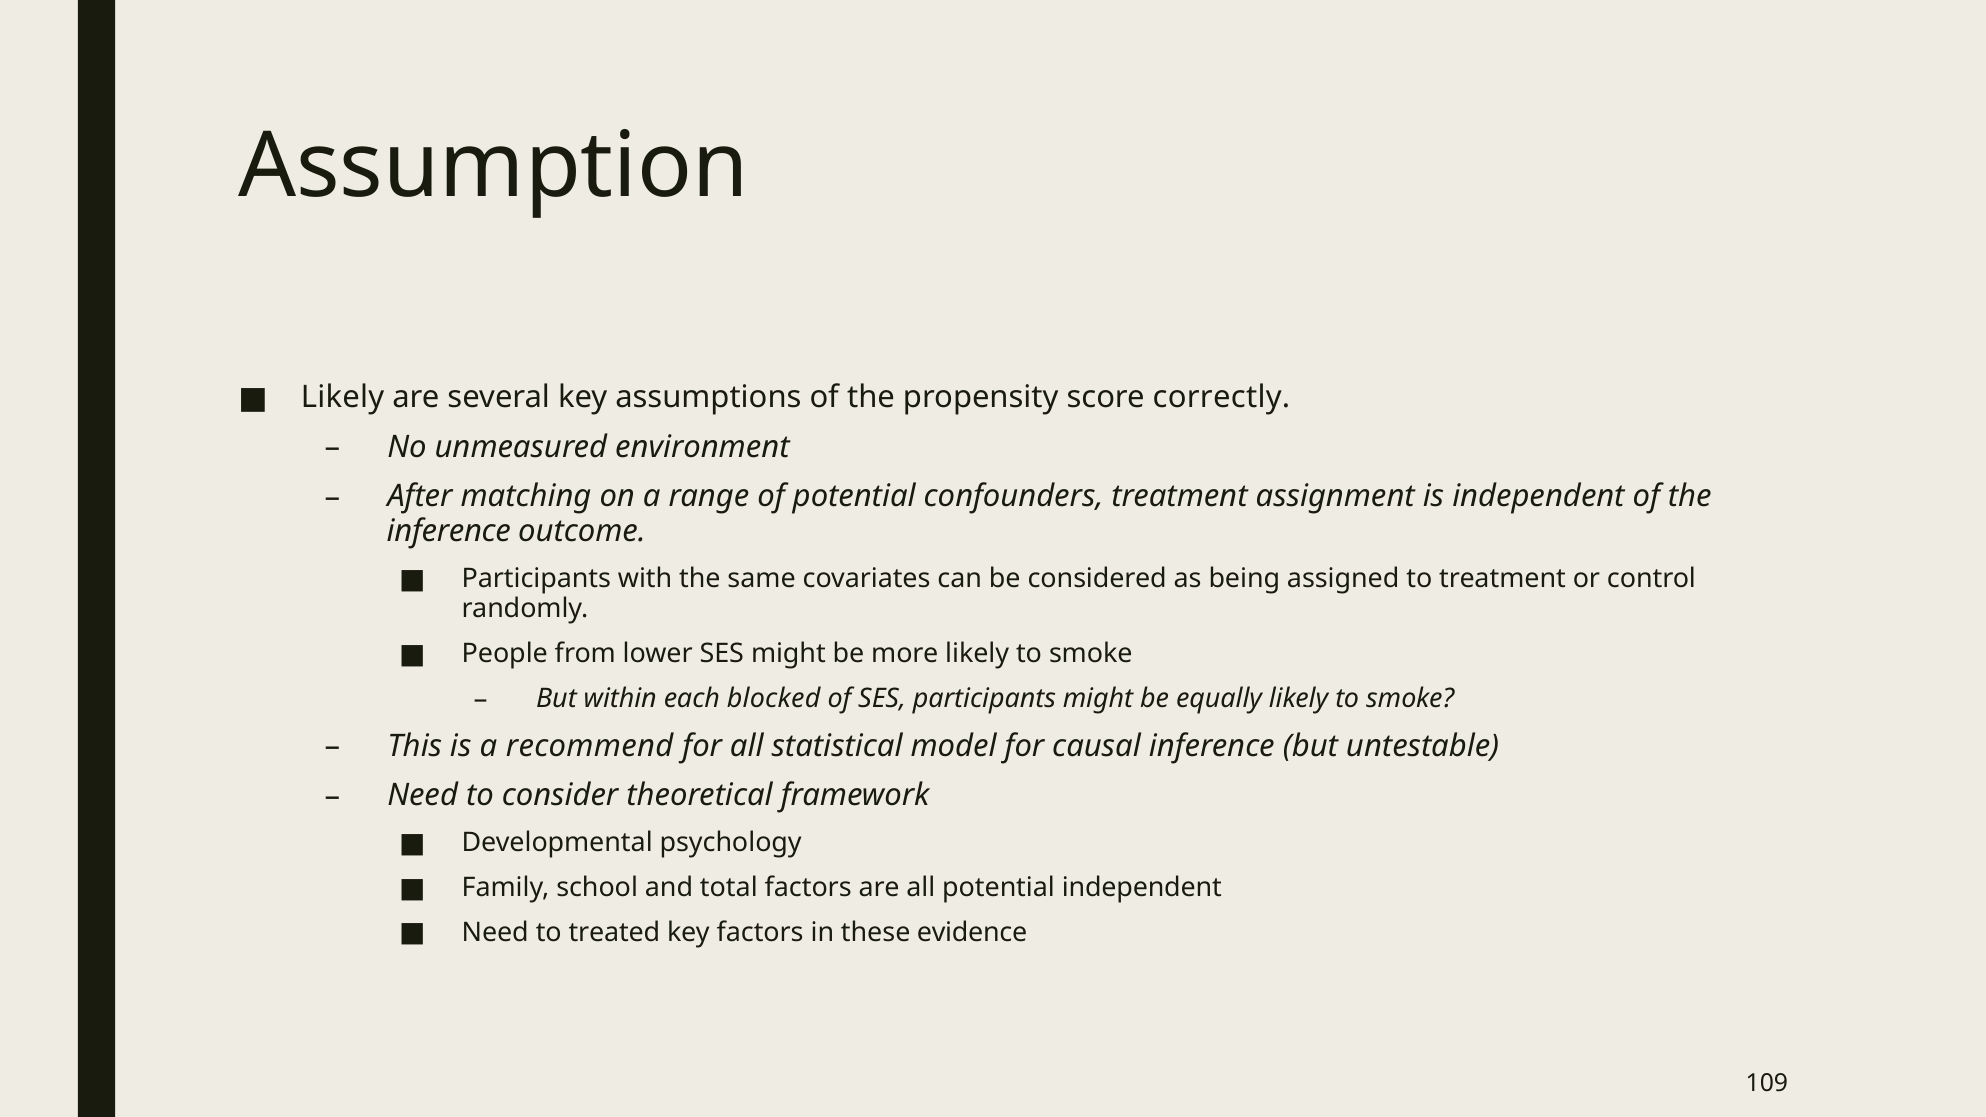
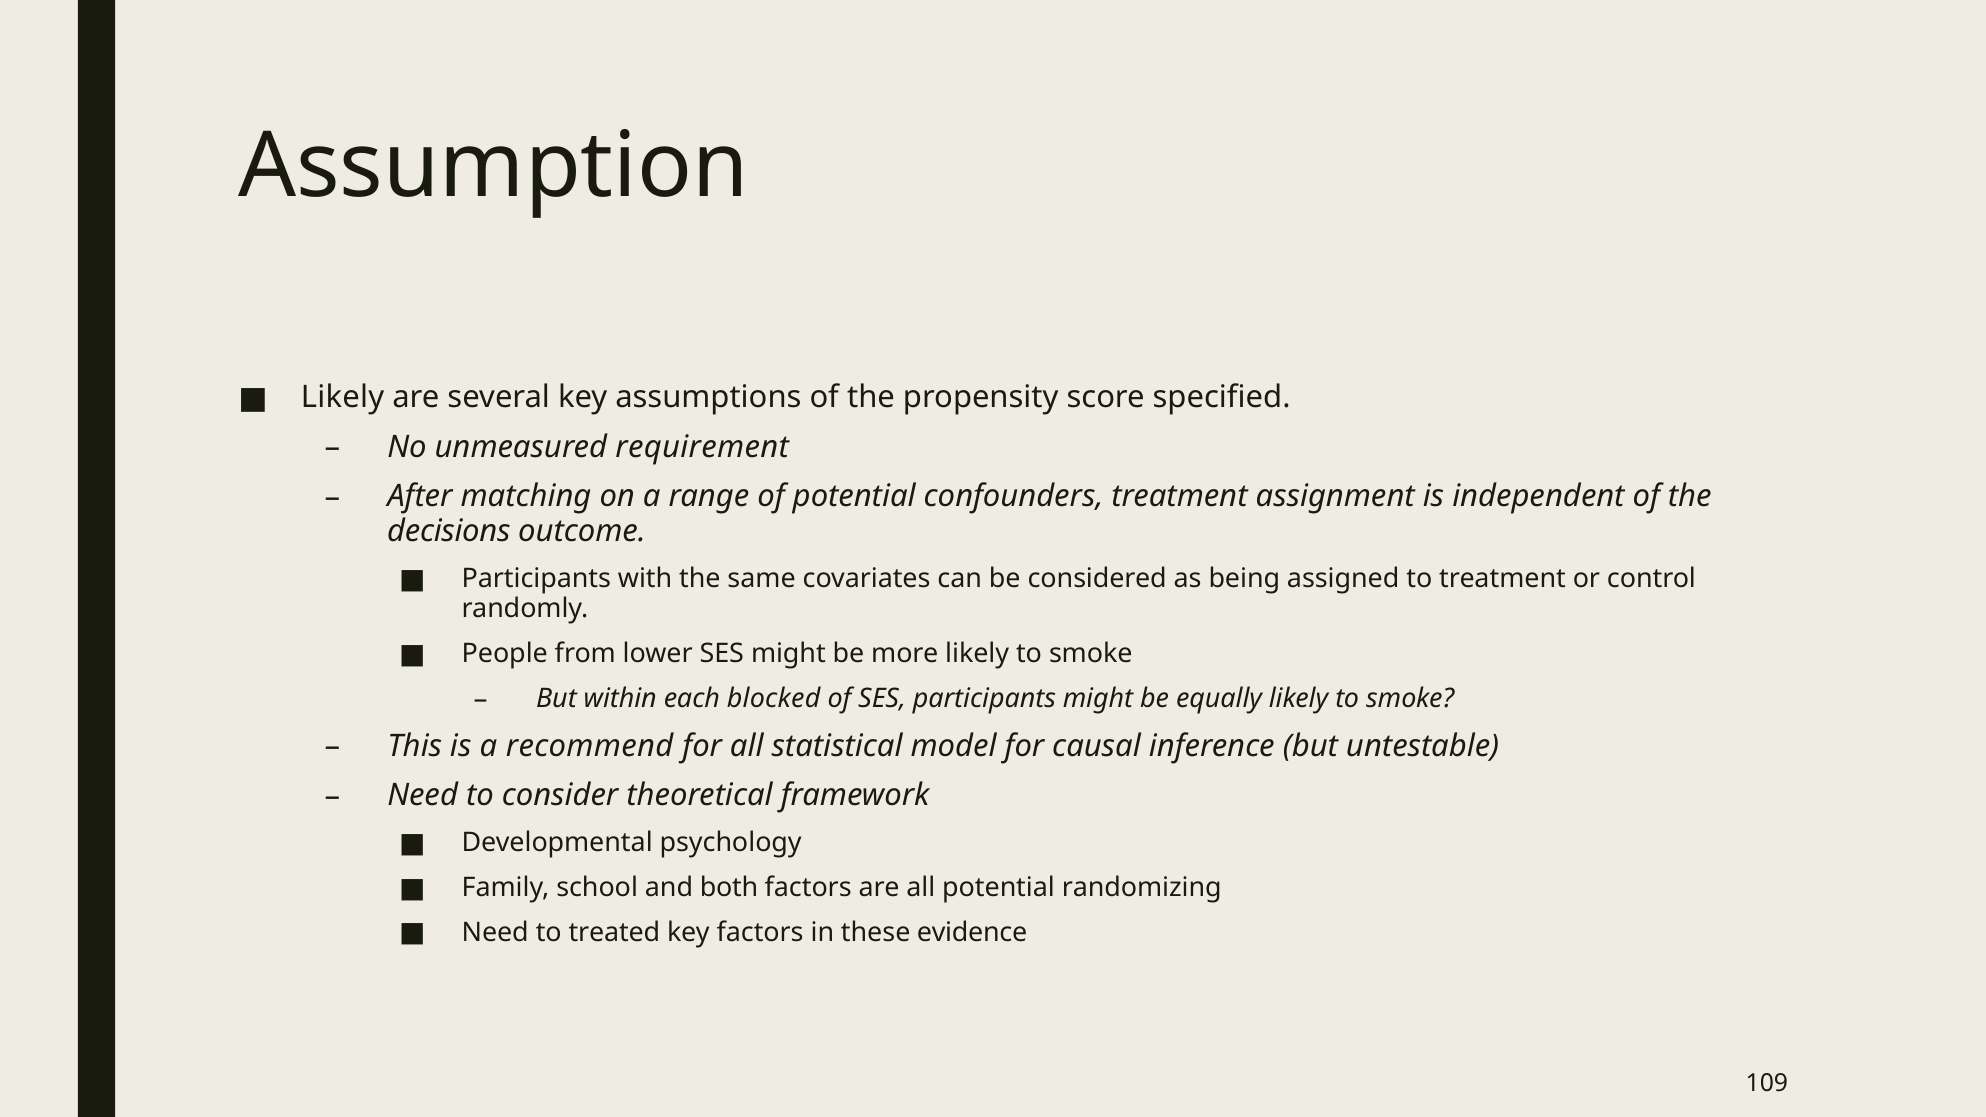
correctly: correctly -> specified
environment: environment -> requirement
inference at (449, 532): inference -> decisions
total: total -> both
potential independent: independent -> randomizing
